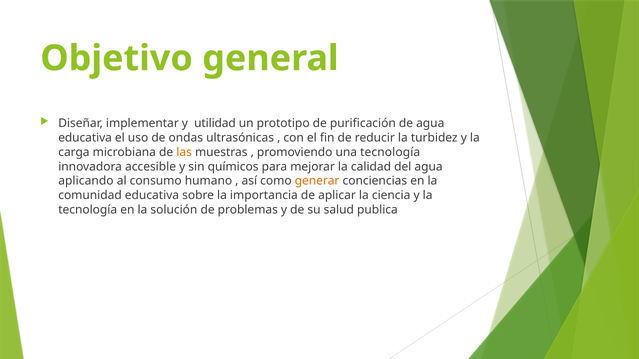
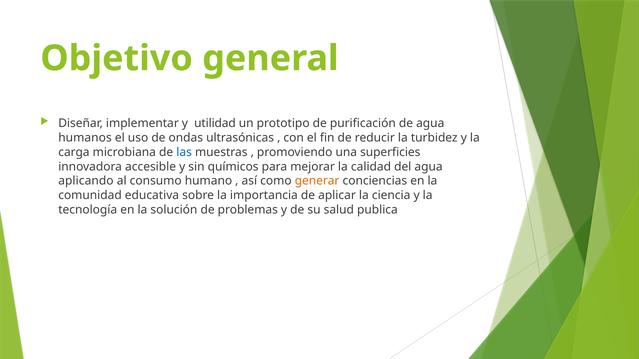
educativa at (85, 138): educativa -> humanos
las colour: orange -> blue
una tecnología: tecnología -> superficies
